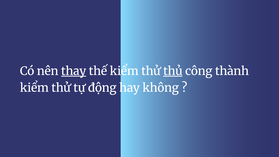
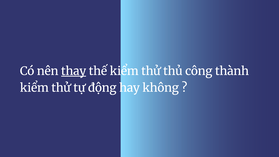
thủ underline: present -> none
